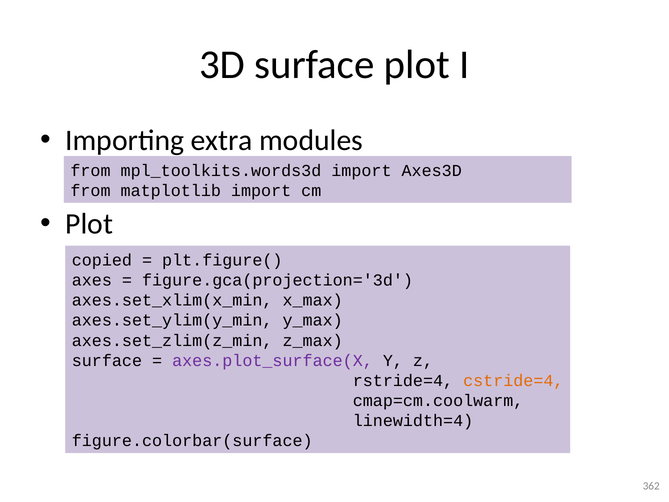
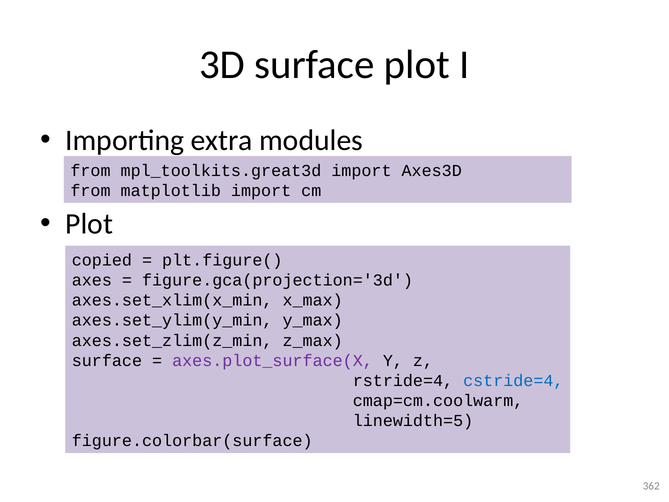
mpl_toolkits.words3d: mpl_toolkits.words3d -> mpl_toolkits.great3d
cstride=4 colour: orange -> blue
linewidth=4: linewidth=4 -> linewidth=5
